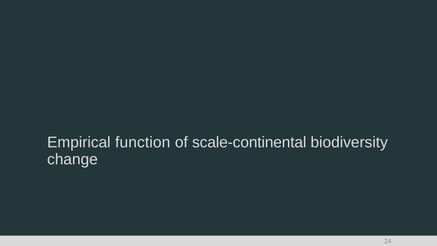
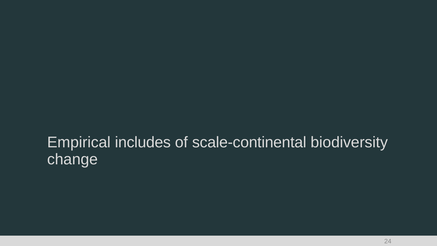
function: function -> includes
